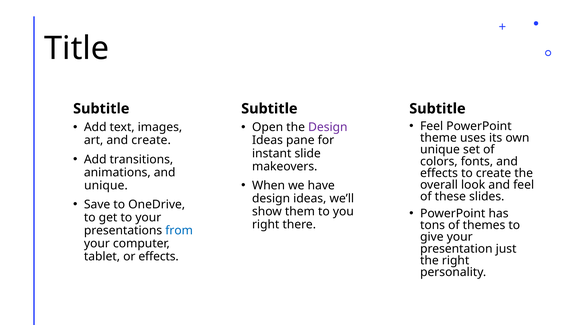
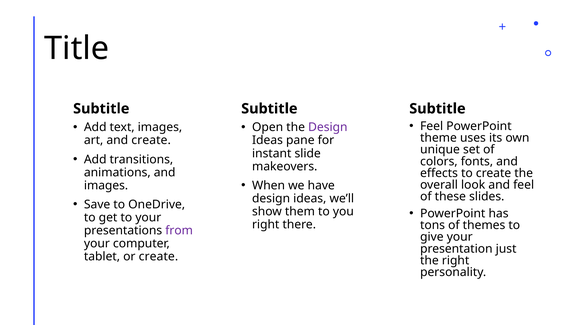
unique at (106, 186): unique -> images
from colour: blue -> purple
or effects: effects -> create
